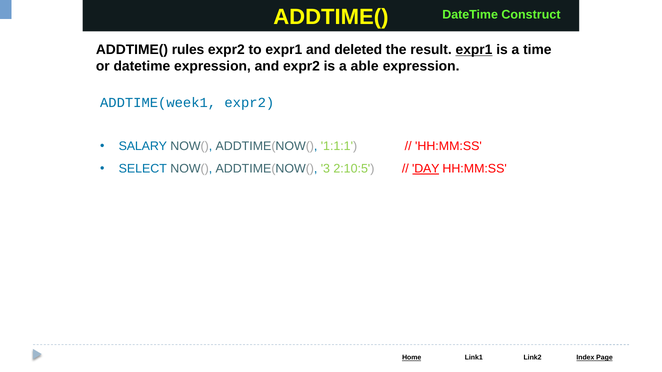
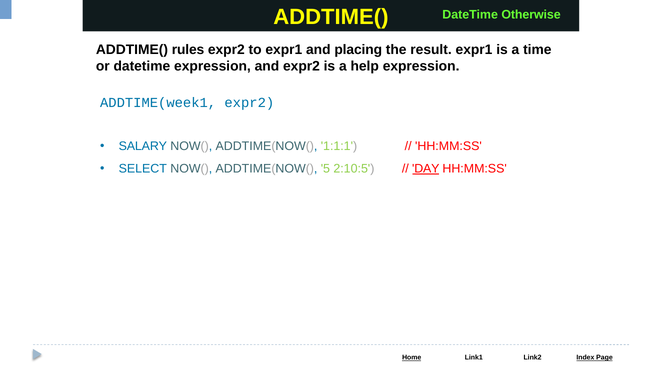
Construct: Construct -> Otherwise
deleted: deleted -> placing
expr1 at (474, 50) underline: present -> none
able: able -> help
3: 3 -> 5
